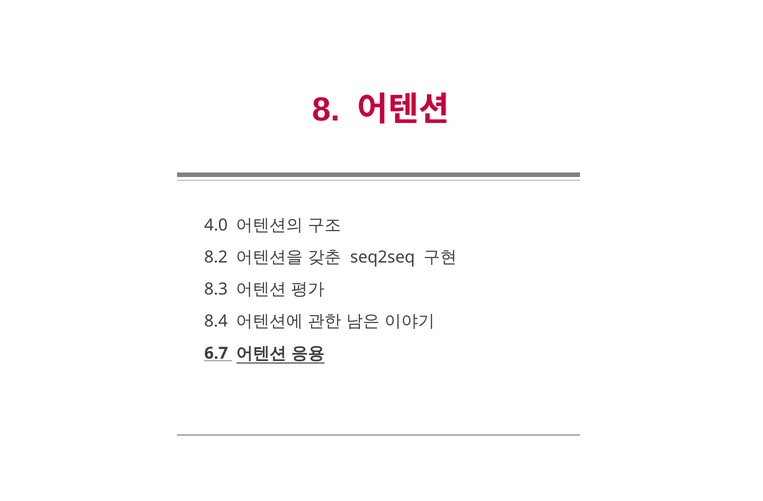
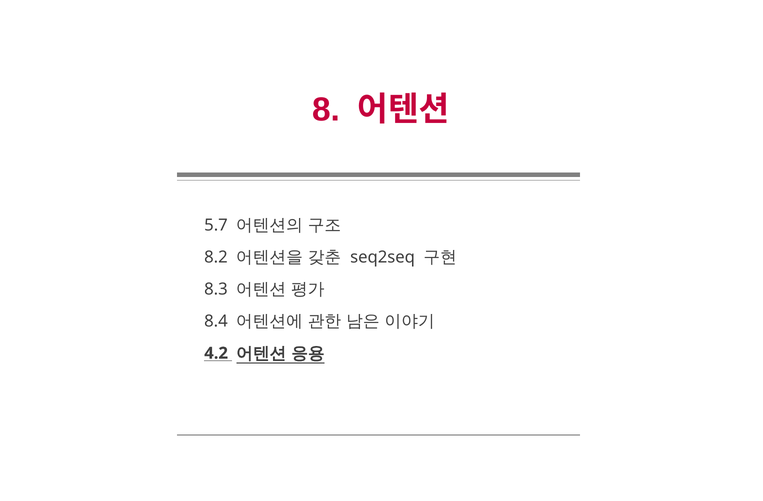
4.0: 4.0 -> 5.7
6.7: 6.7 -> 4.2
